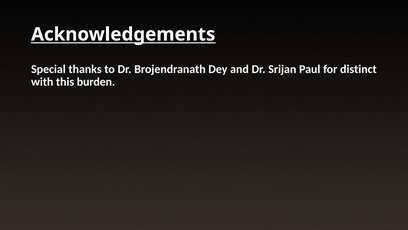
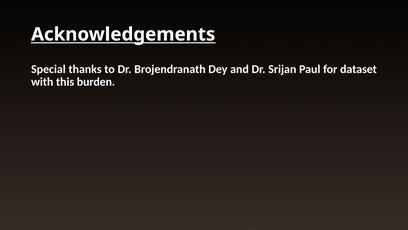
distinct: distinct -> dataset
